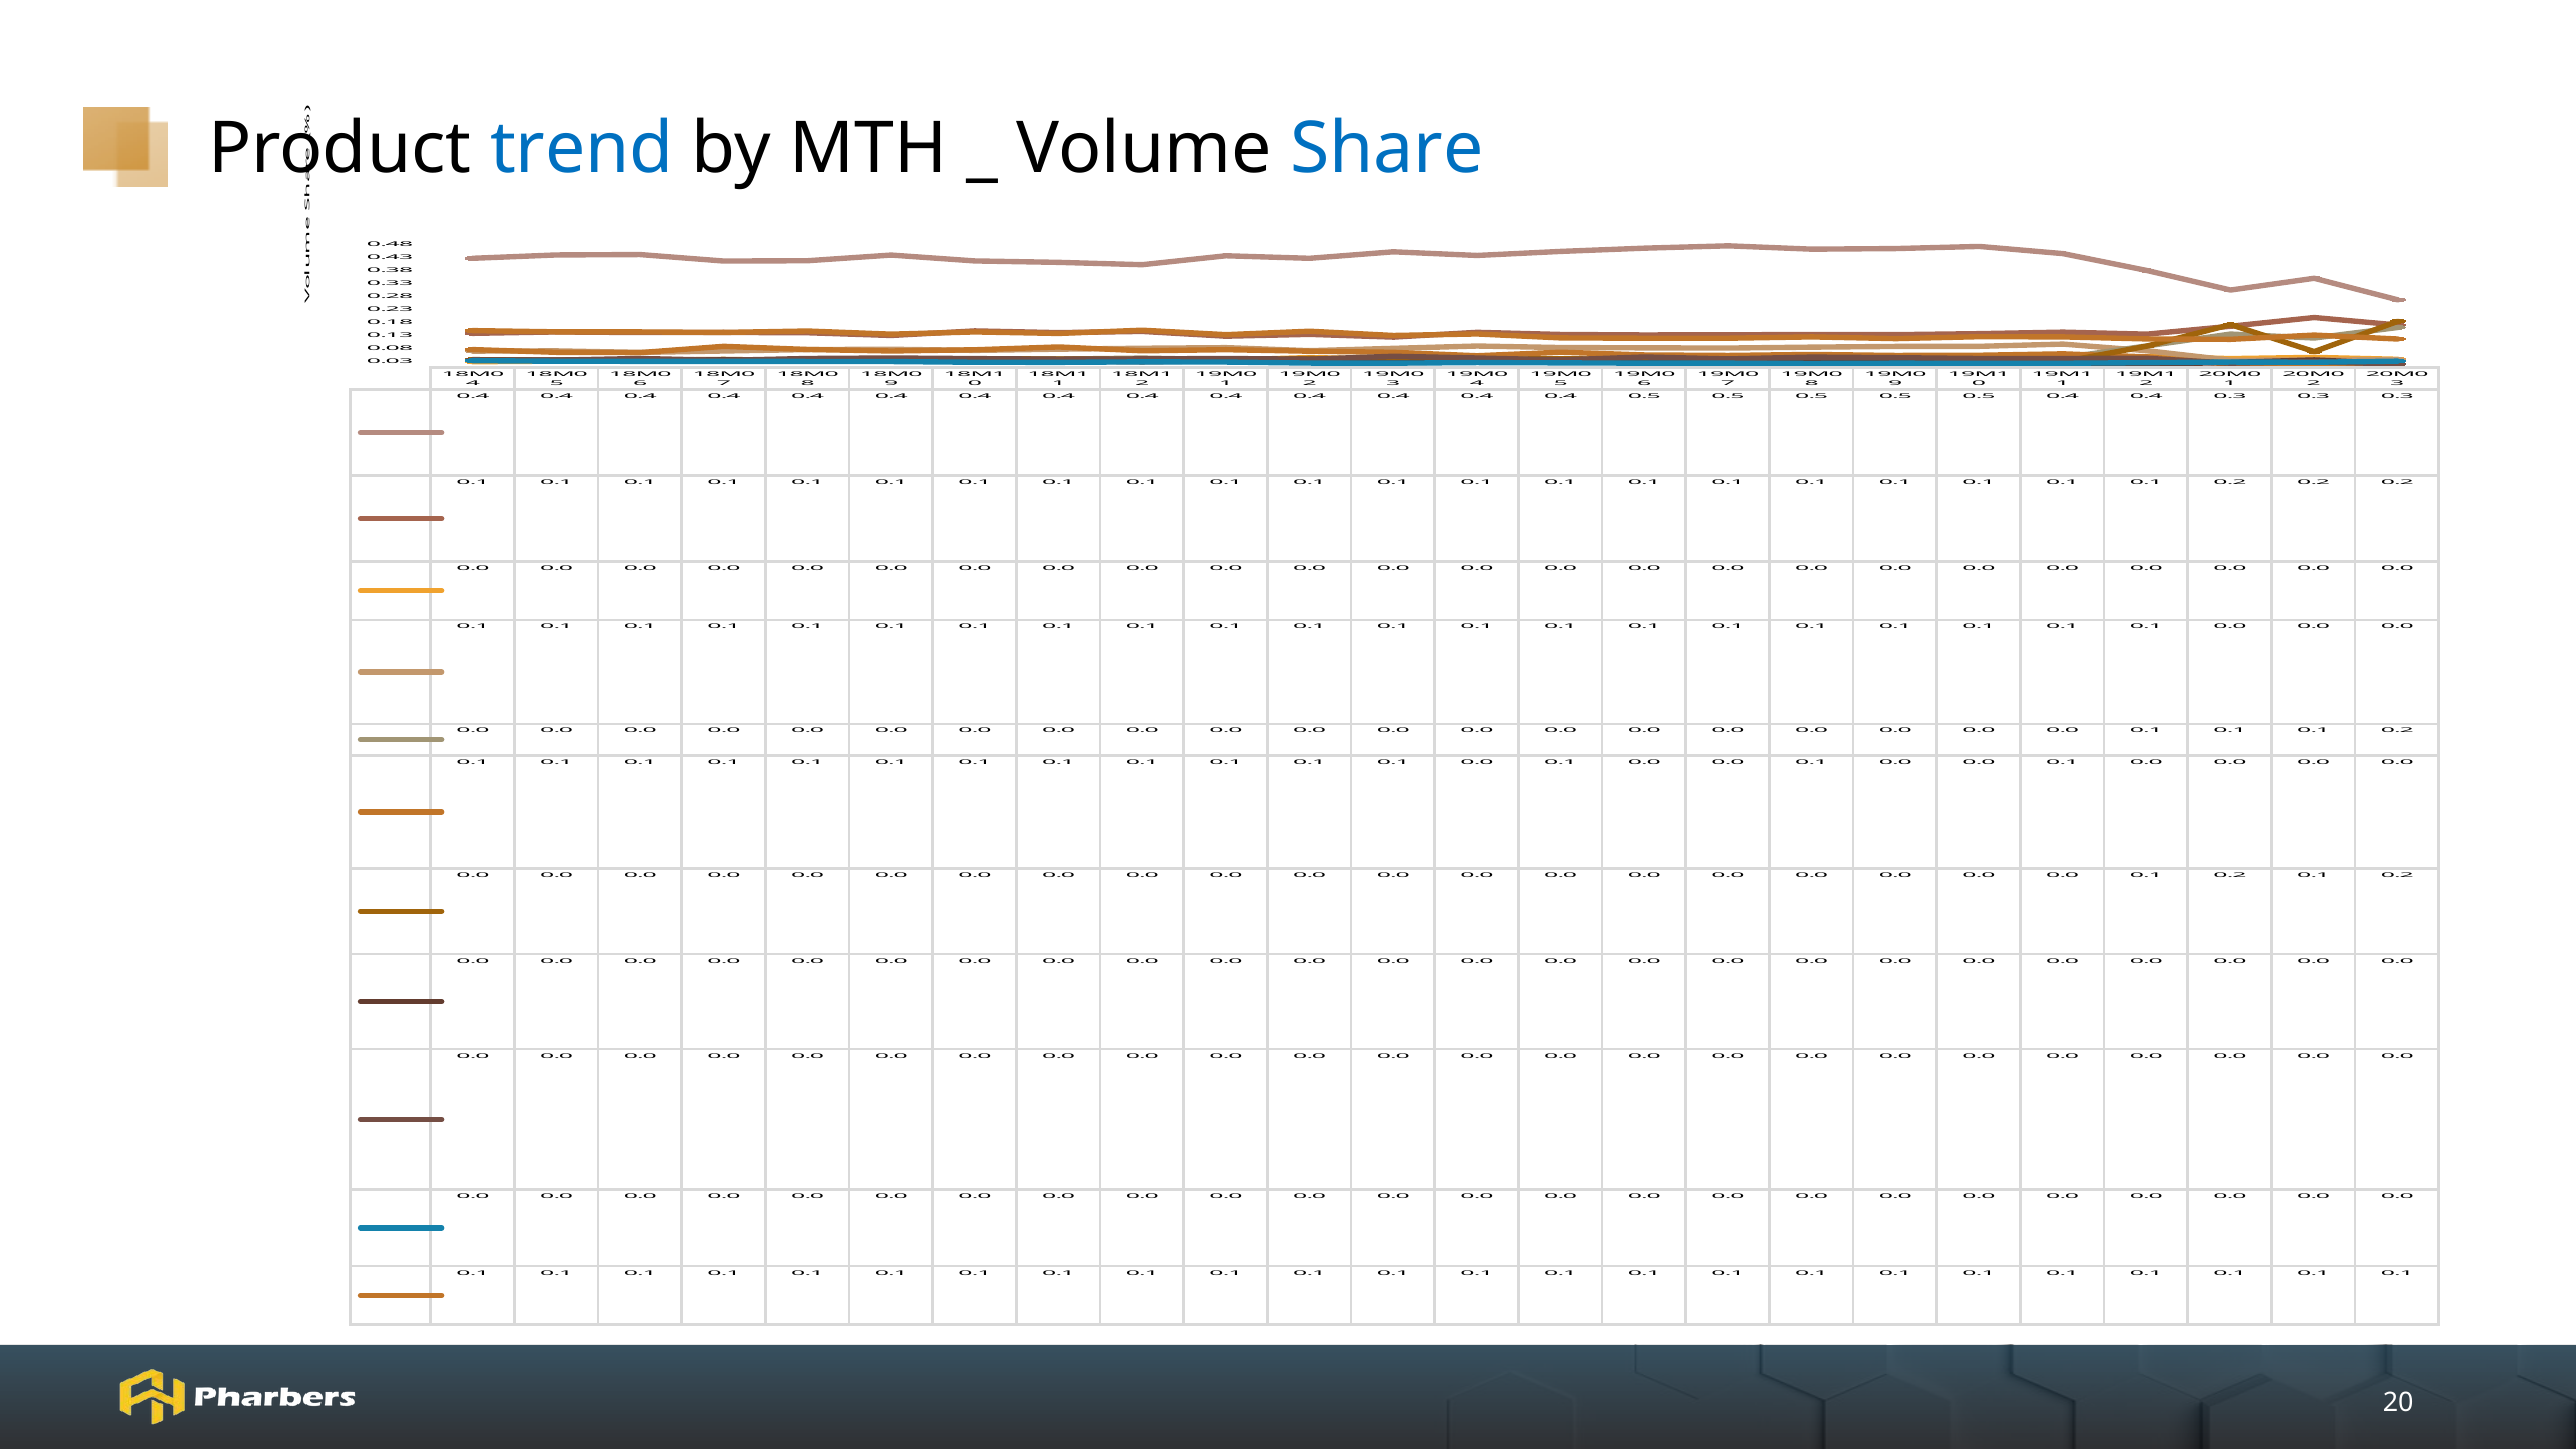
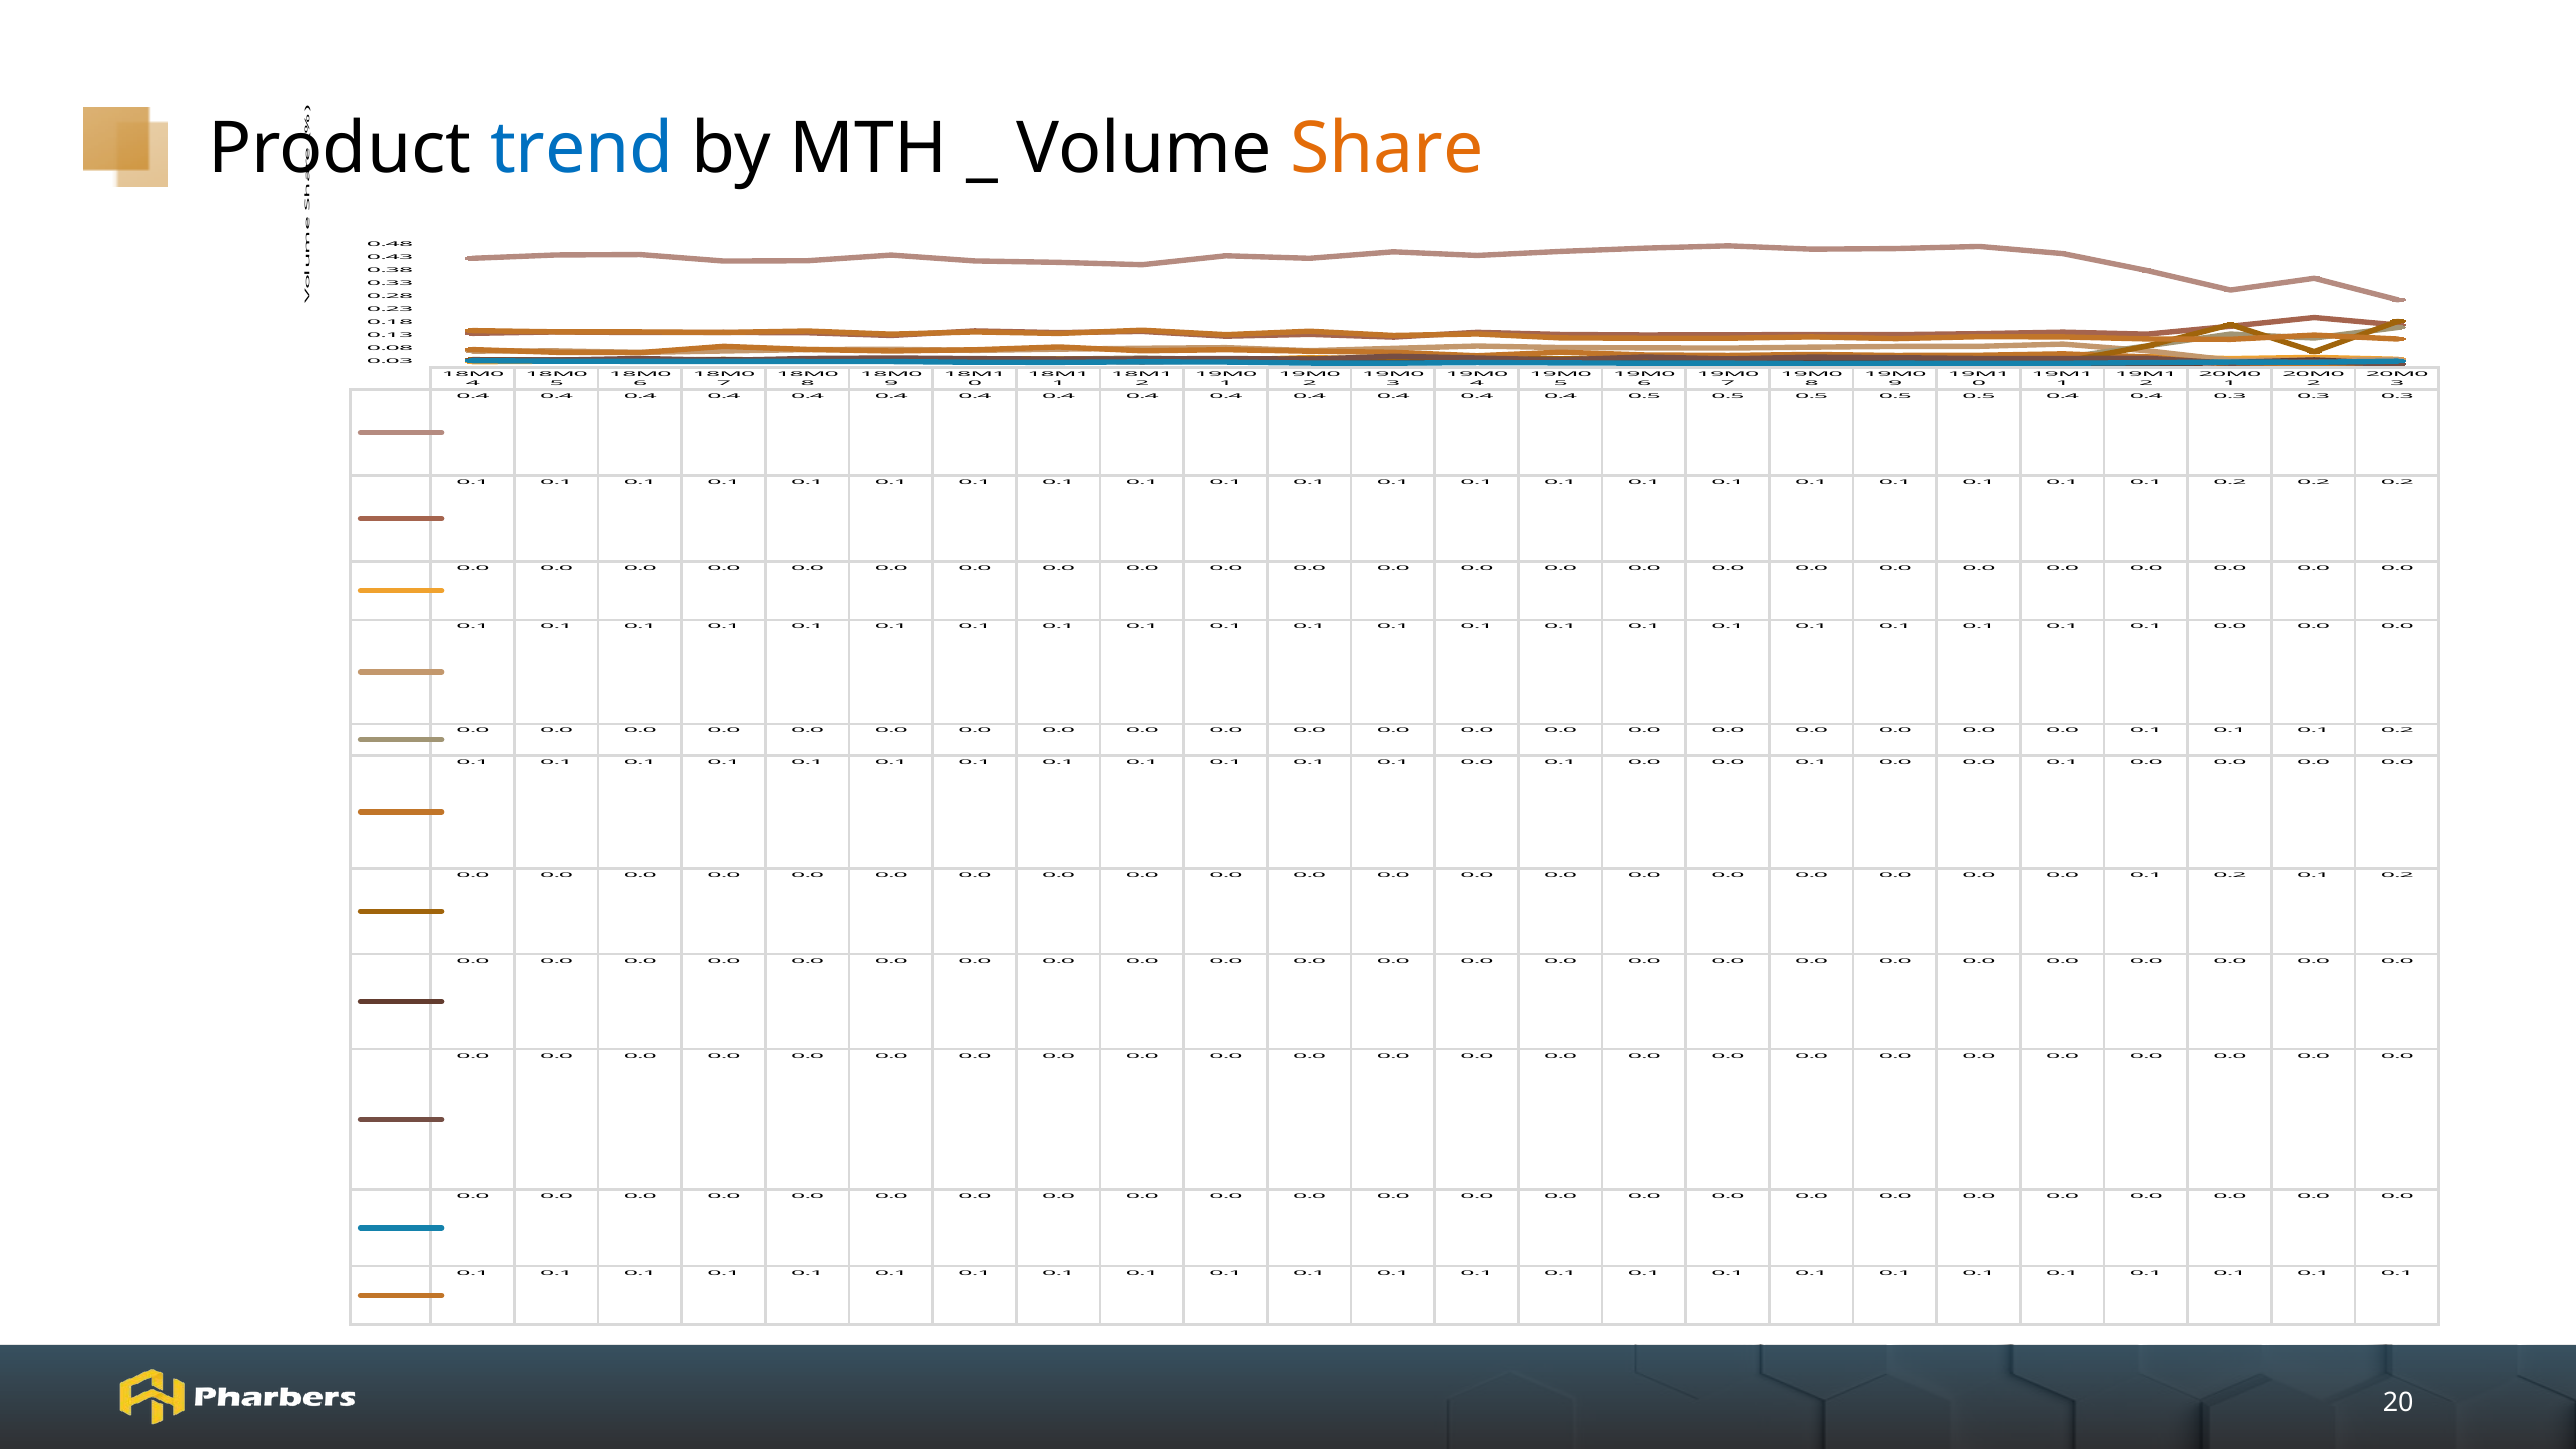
Share colour: blue -> orange
